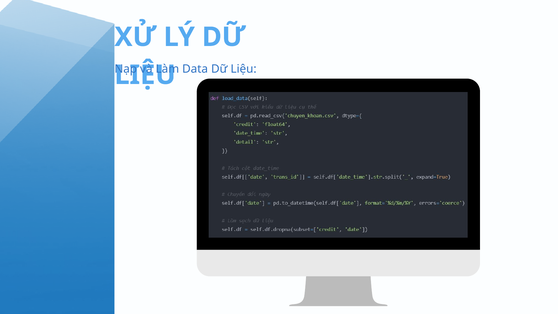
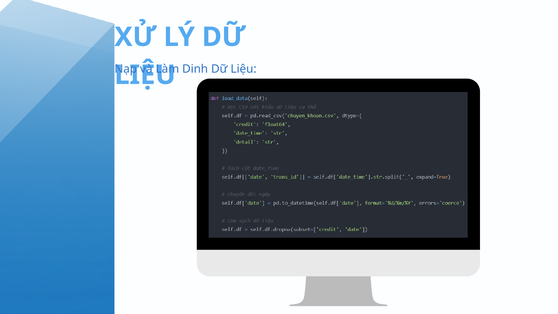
Data: Data -> Dinh
